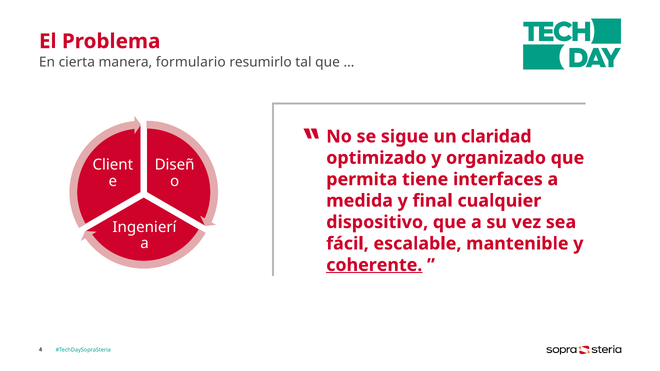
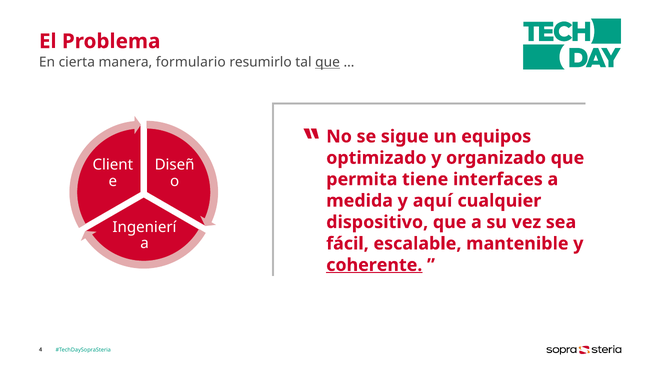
que at (328, 62) underline: none -> present
claridad: claridad -> equipos
final: final -> aquí
